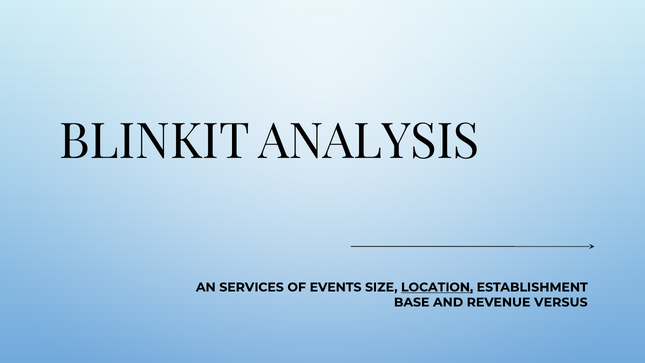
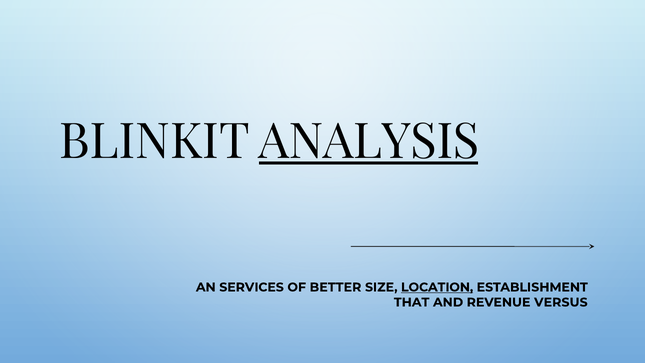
ANALYSIS underline: none -> present
EVENTS: EVENTS -> BETTER
BASE: BASE -> THAT
